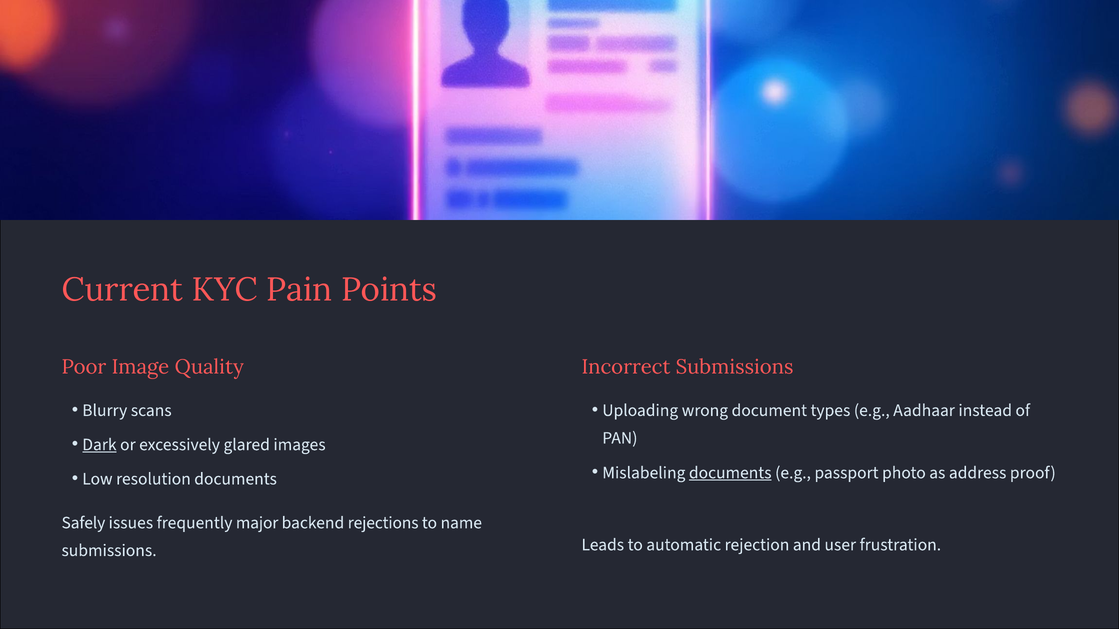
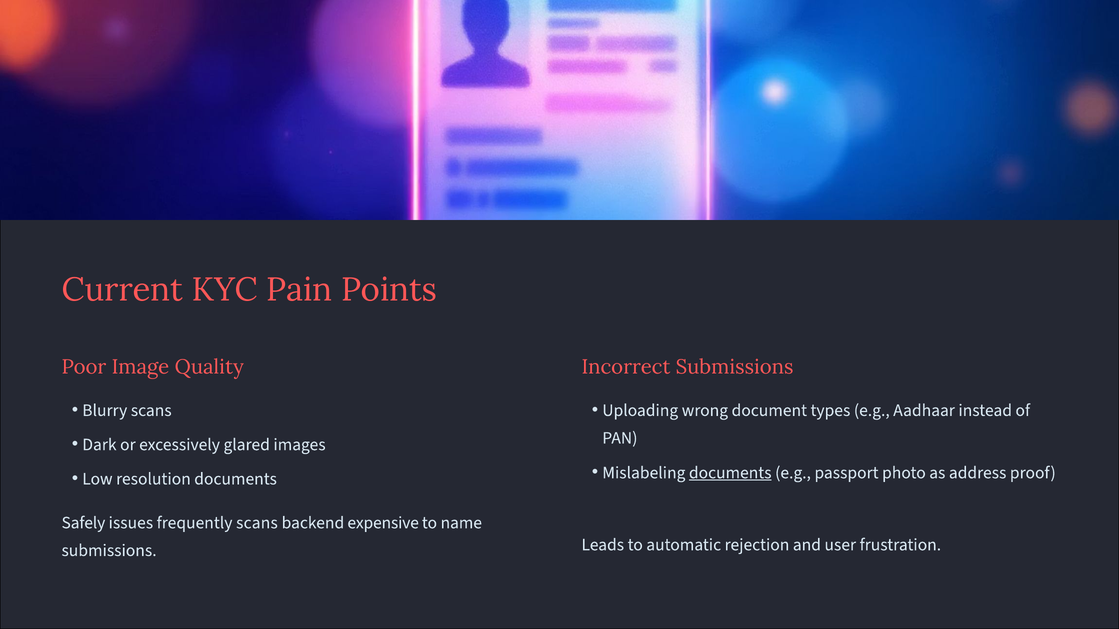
Dark underline: present -> none
frequently major: major -> scans
rejections: rejections -> expensive
